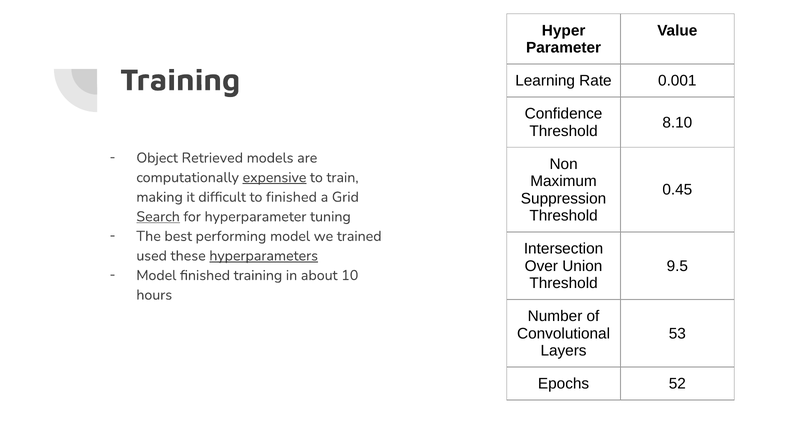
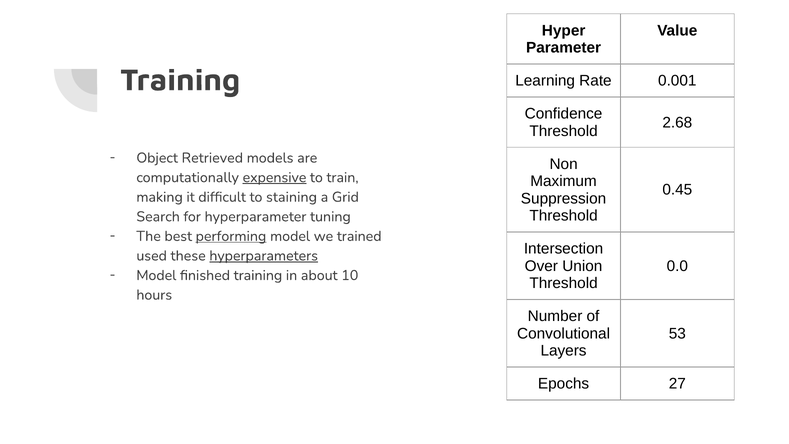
8.10: 8.10 -> 2.68
to finished: finished -> staining
Search underline: present -> none
performing underline: none -> present
9.5: 9.5 -> 0.0
52: 52 -> 27
